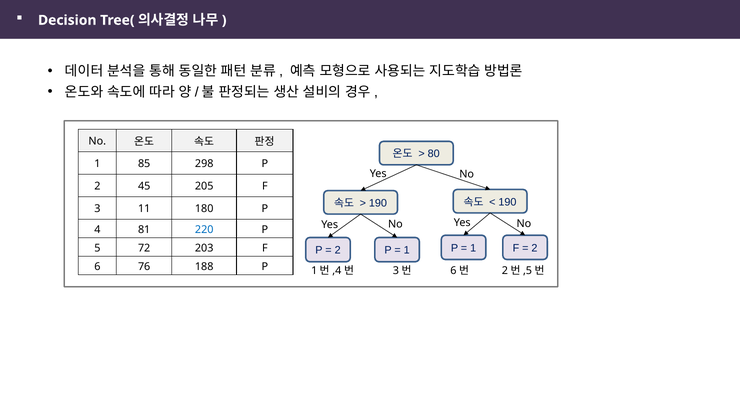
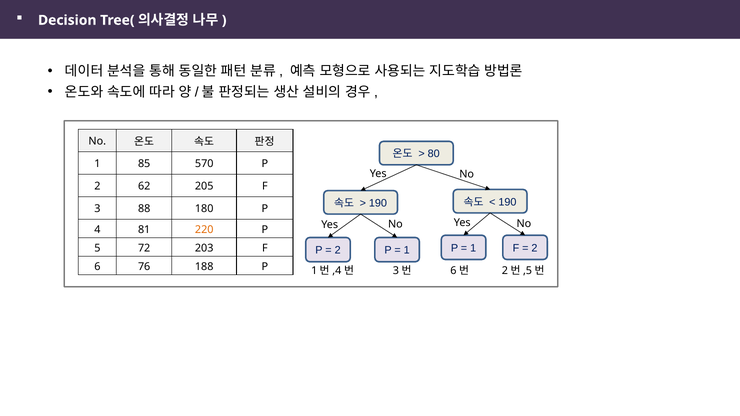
298: 298 -> 570
45: 45 -> 62
11: 11 -> 88
220 colour: blue -> orange
